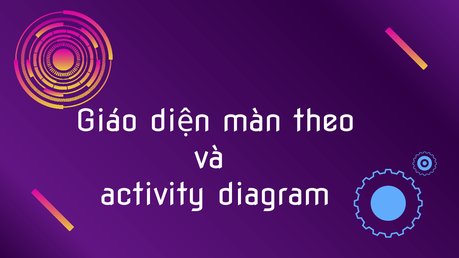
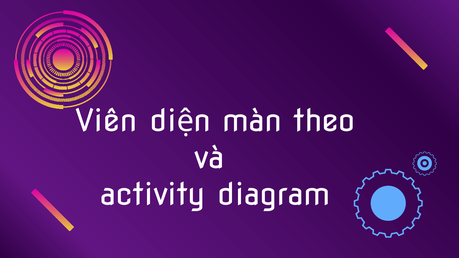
Giáo: Giáo -> Viên
